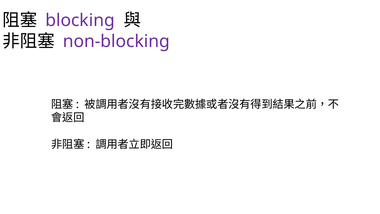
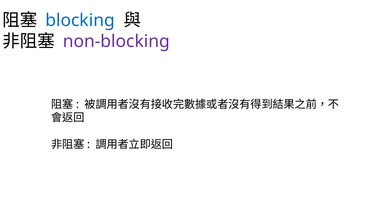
blocking colour: purple -> blue
